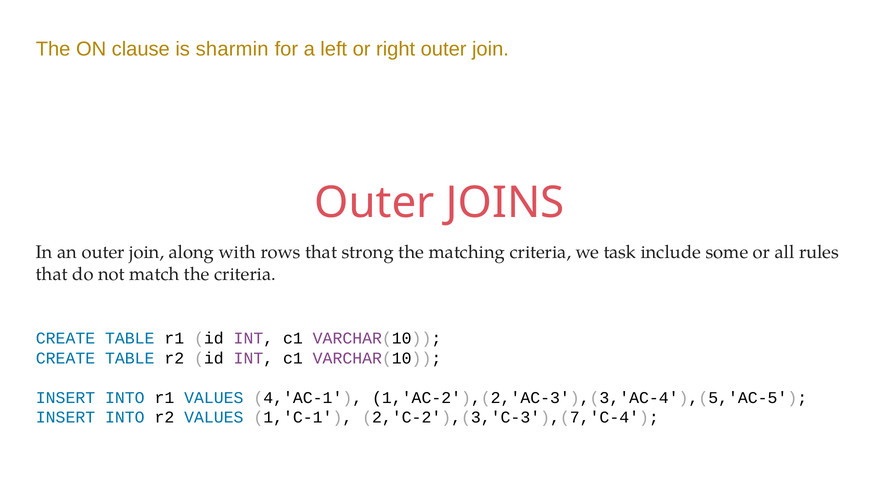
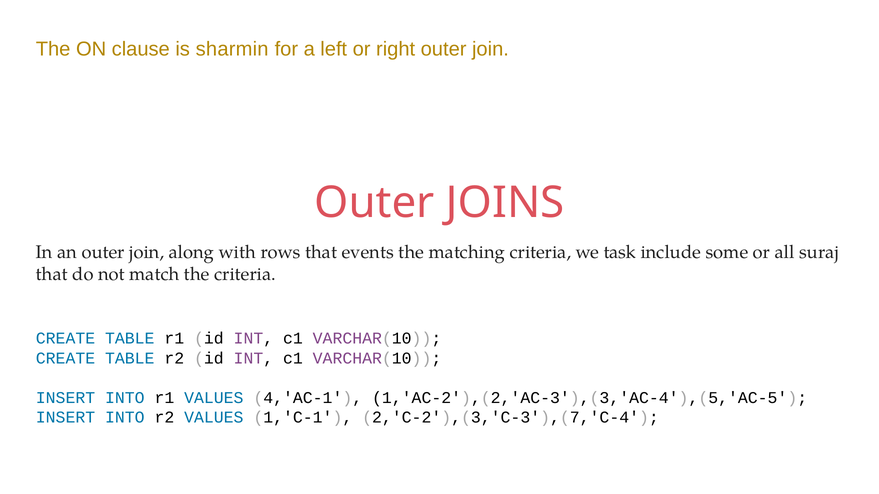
strong: strong -> events
rules: rules -> suraj
